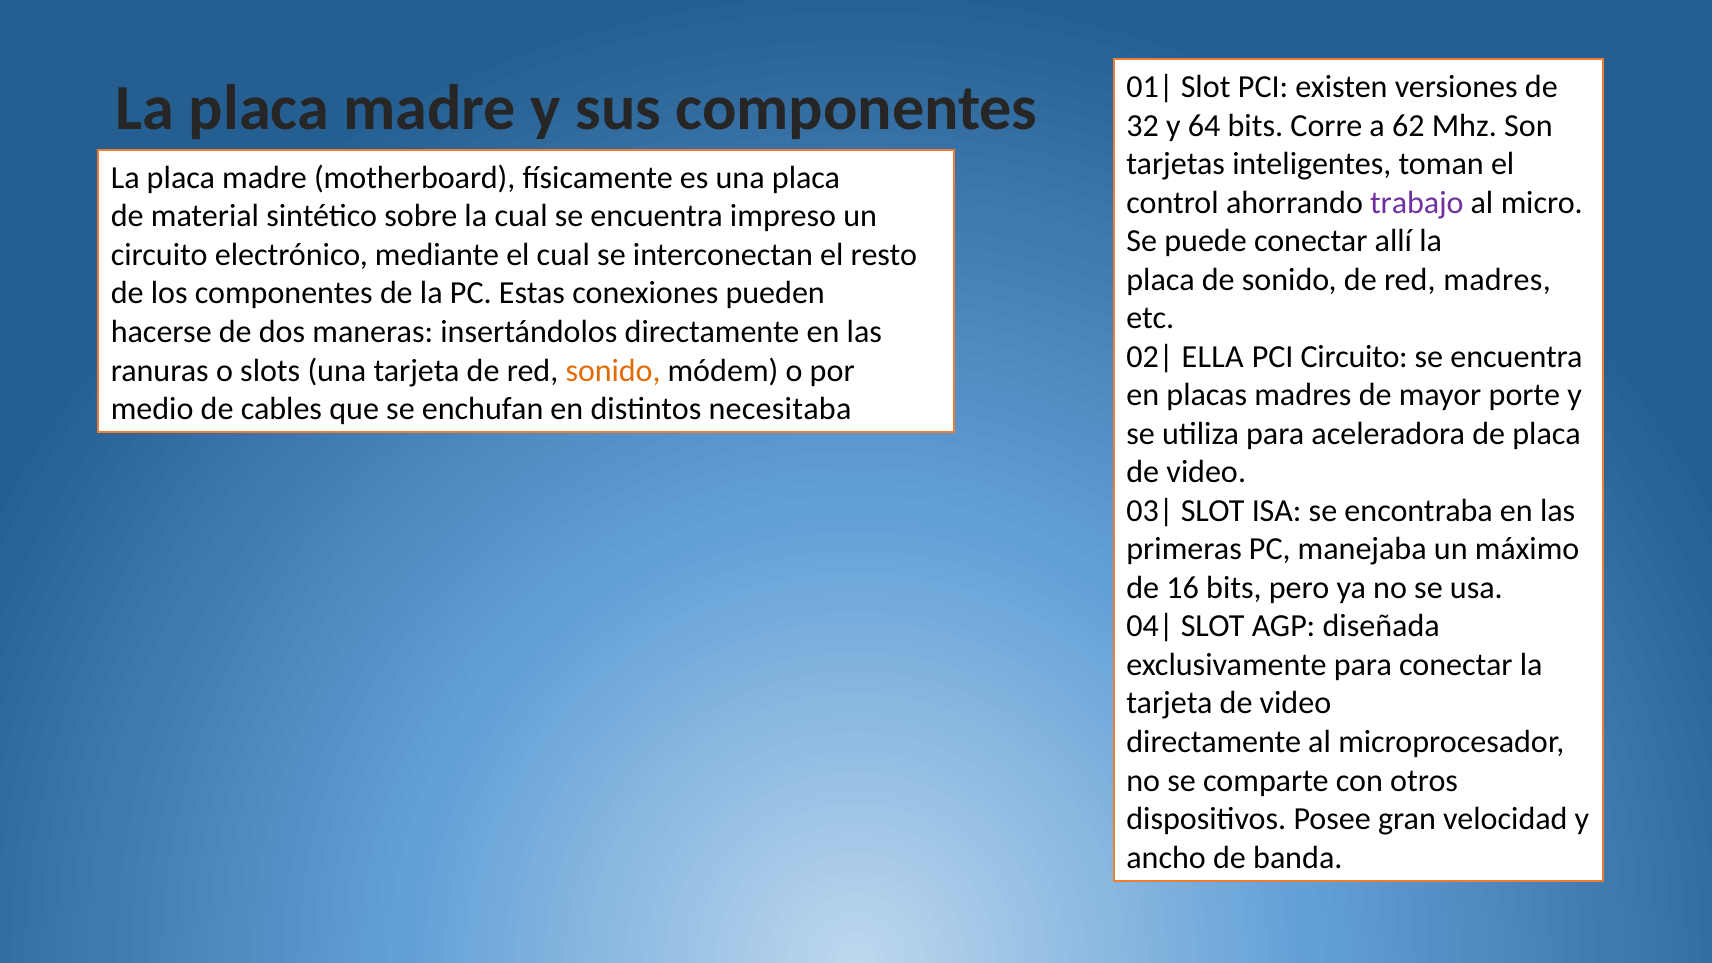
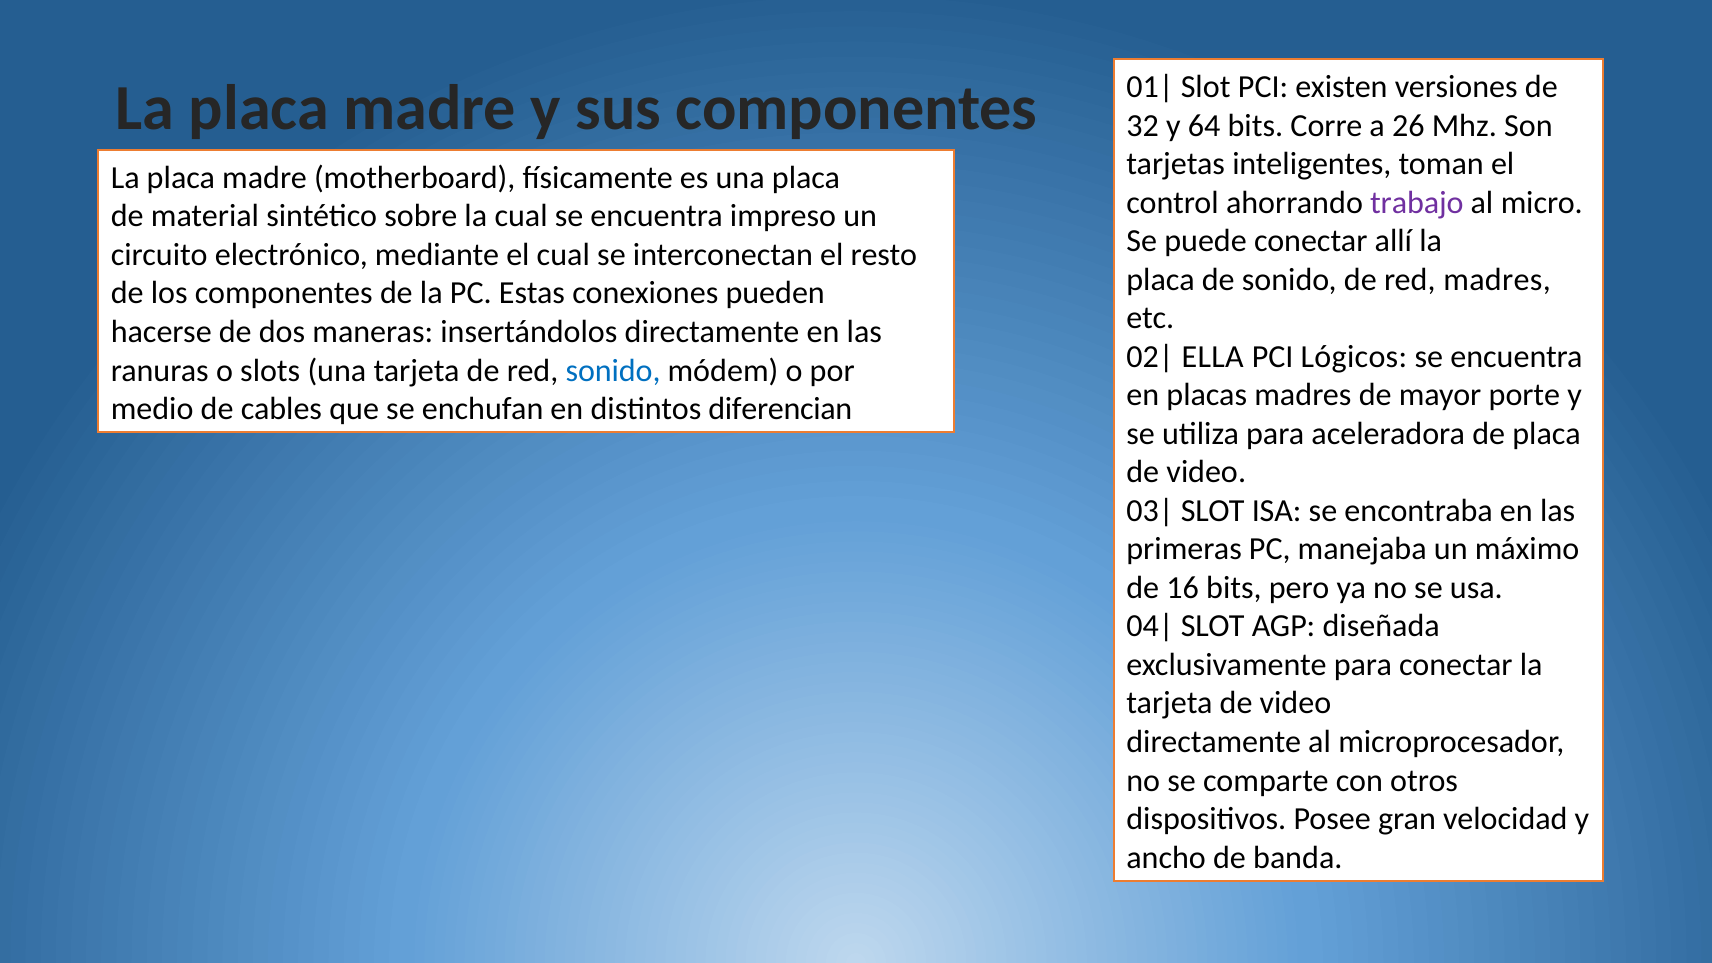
62: 62 -> 26
PCI Circuito: Circuito -> Lógicos
sonido at (613, 370) colour: orange -> blue
necesitaba: necesitaba -> diferencian
